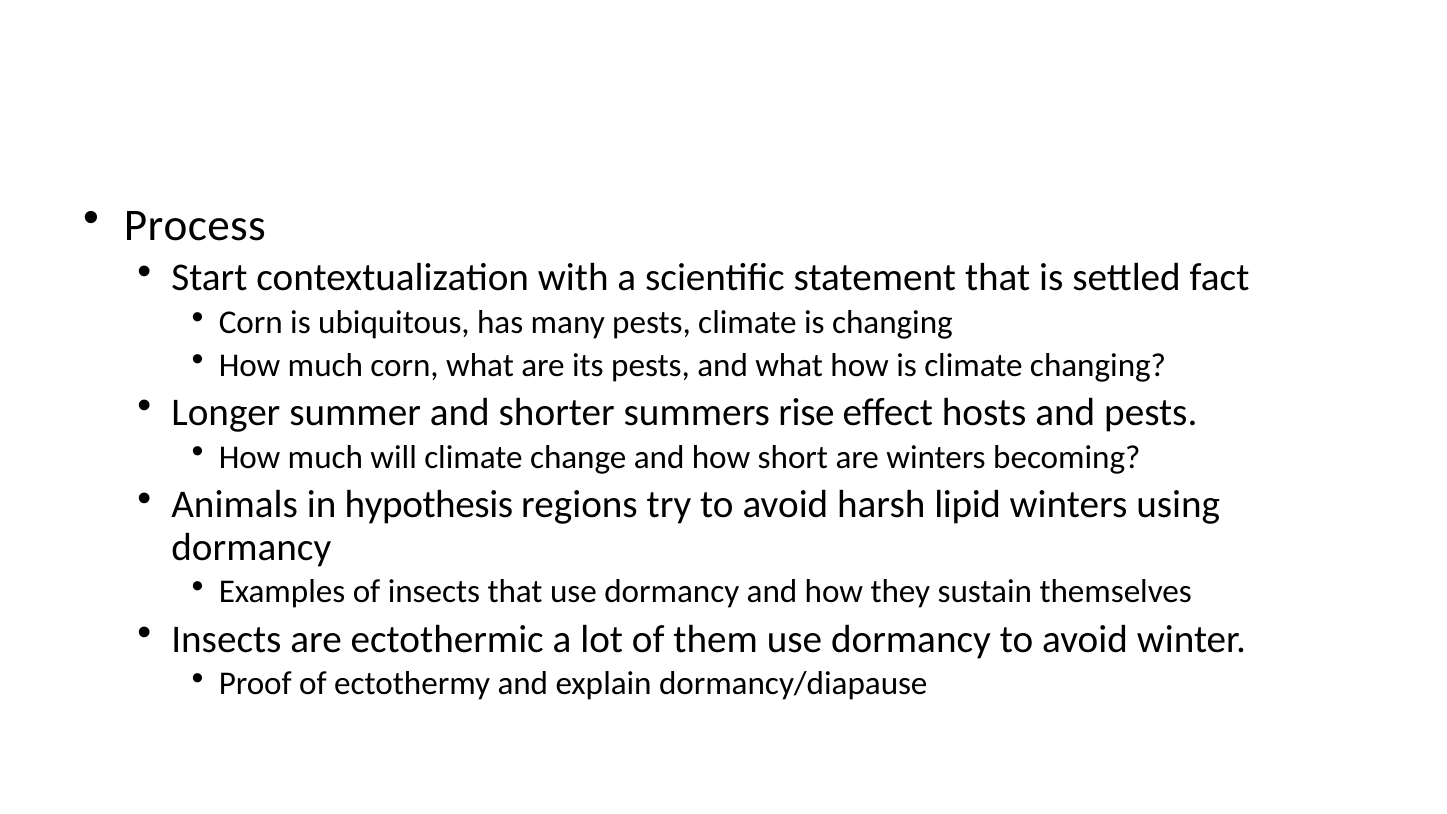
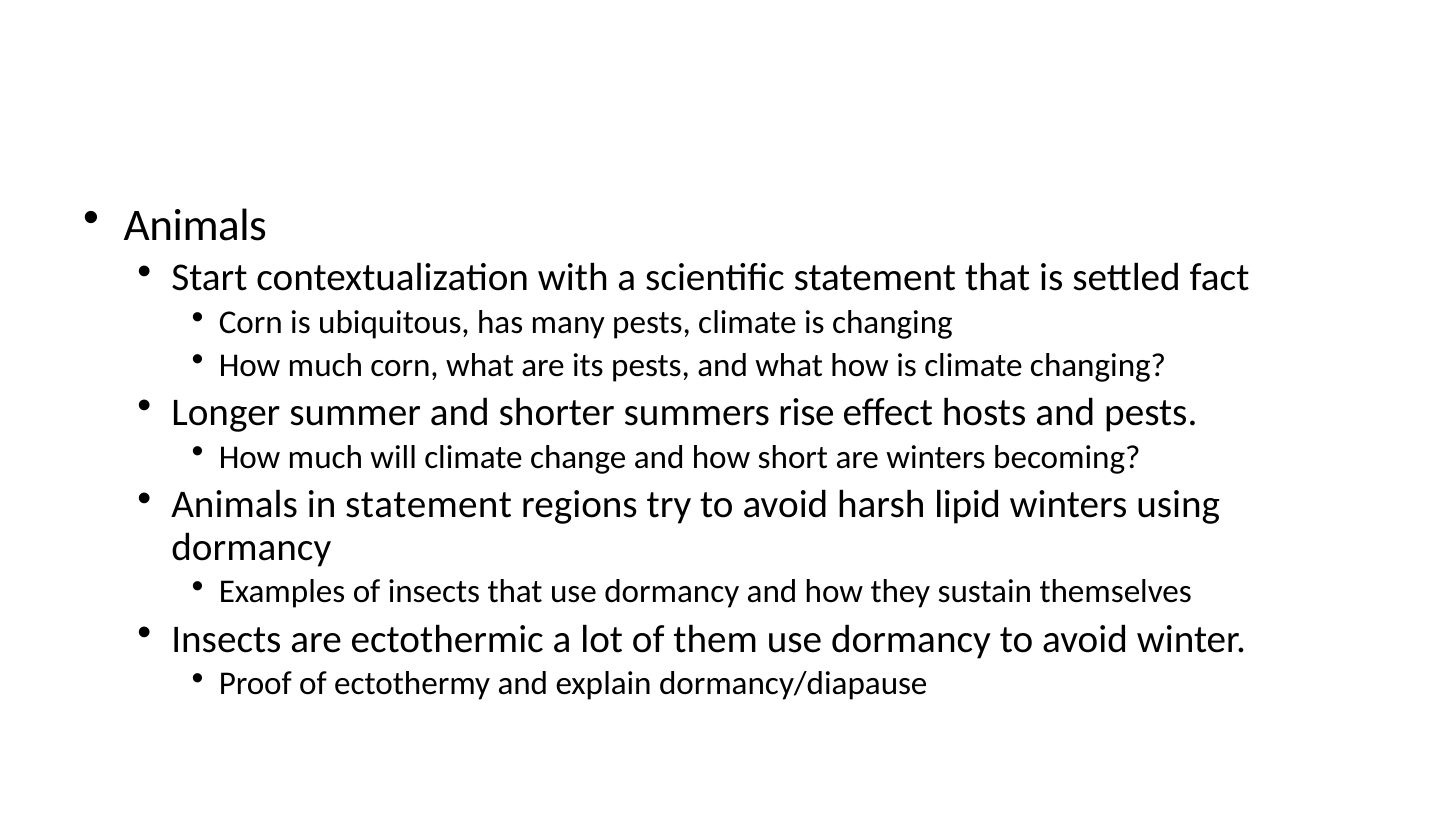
Process at (195, 226): Process -> Animals
in hypothesis: hypothesis -> statement
